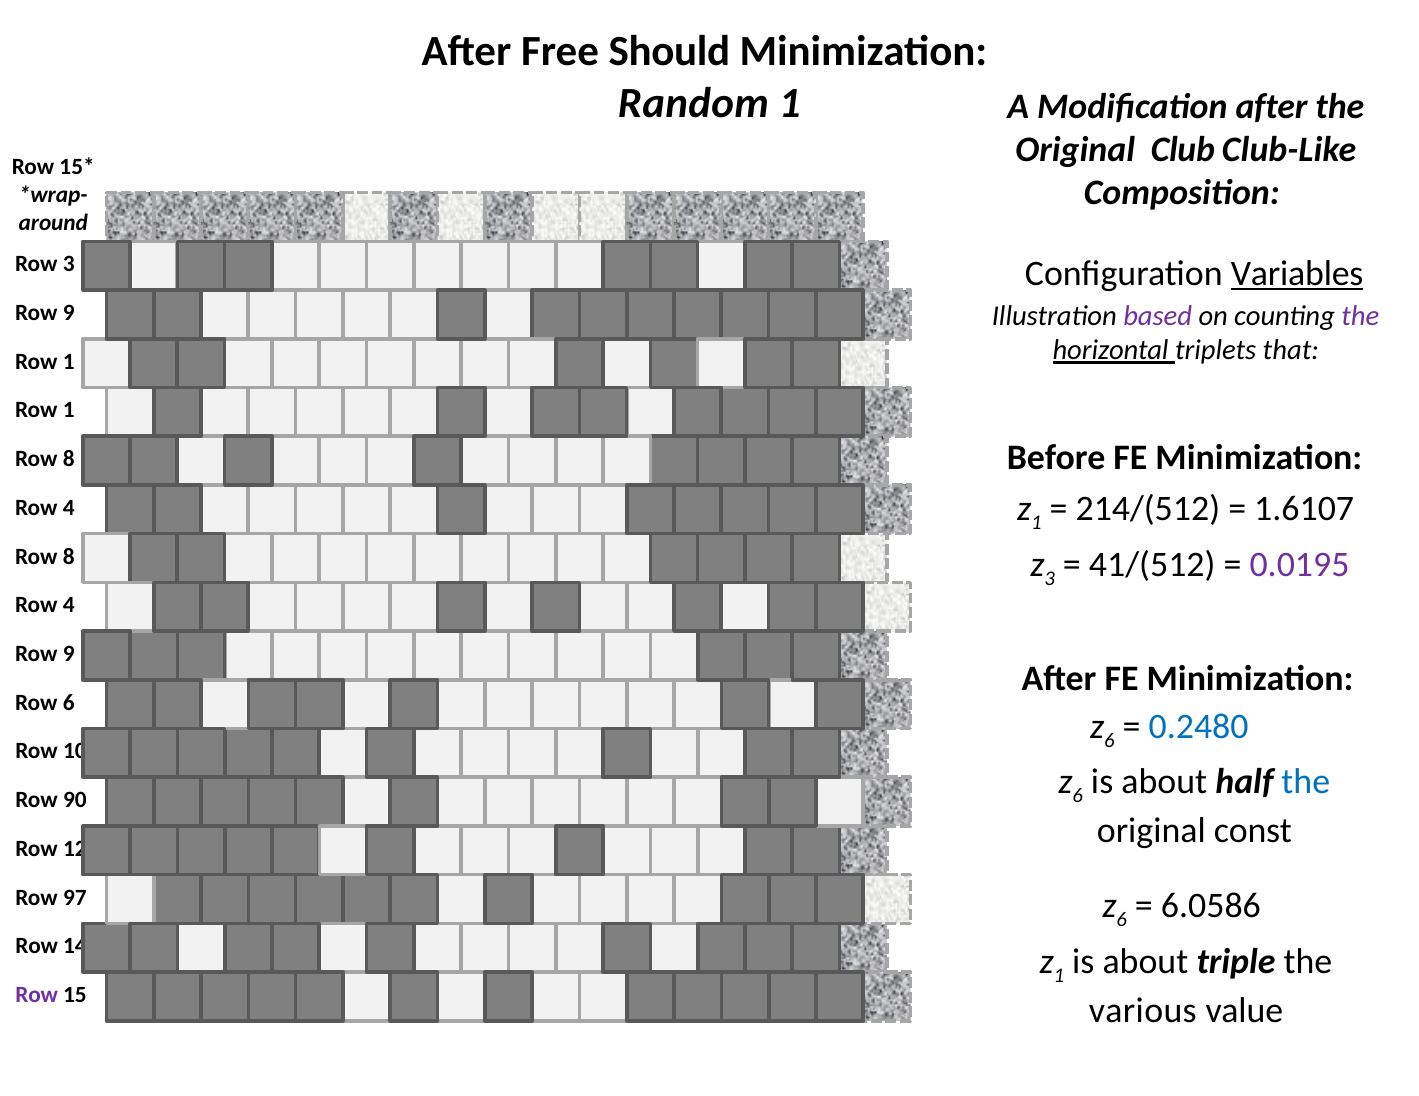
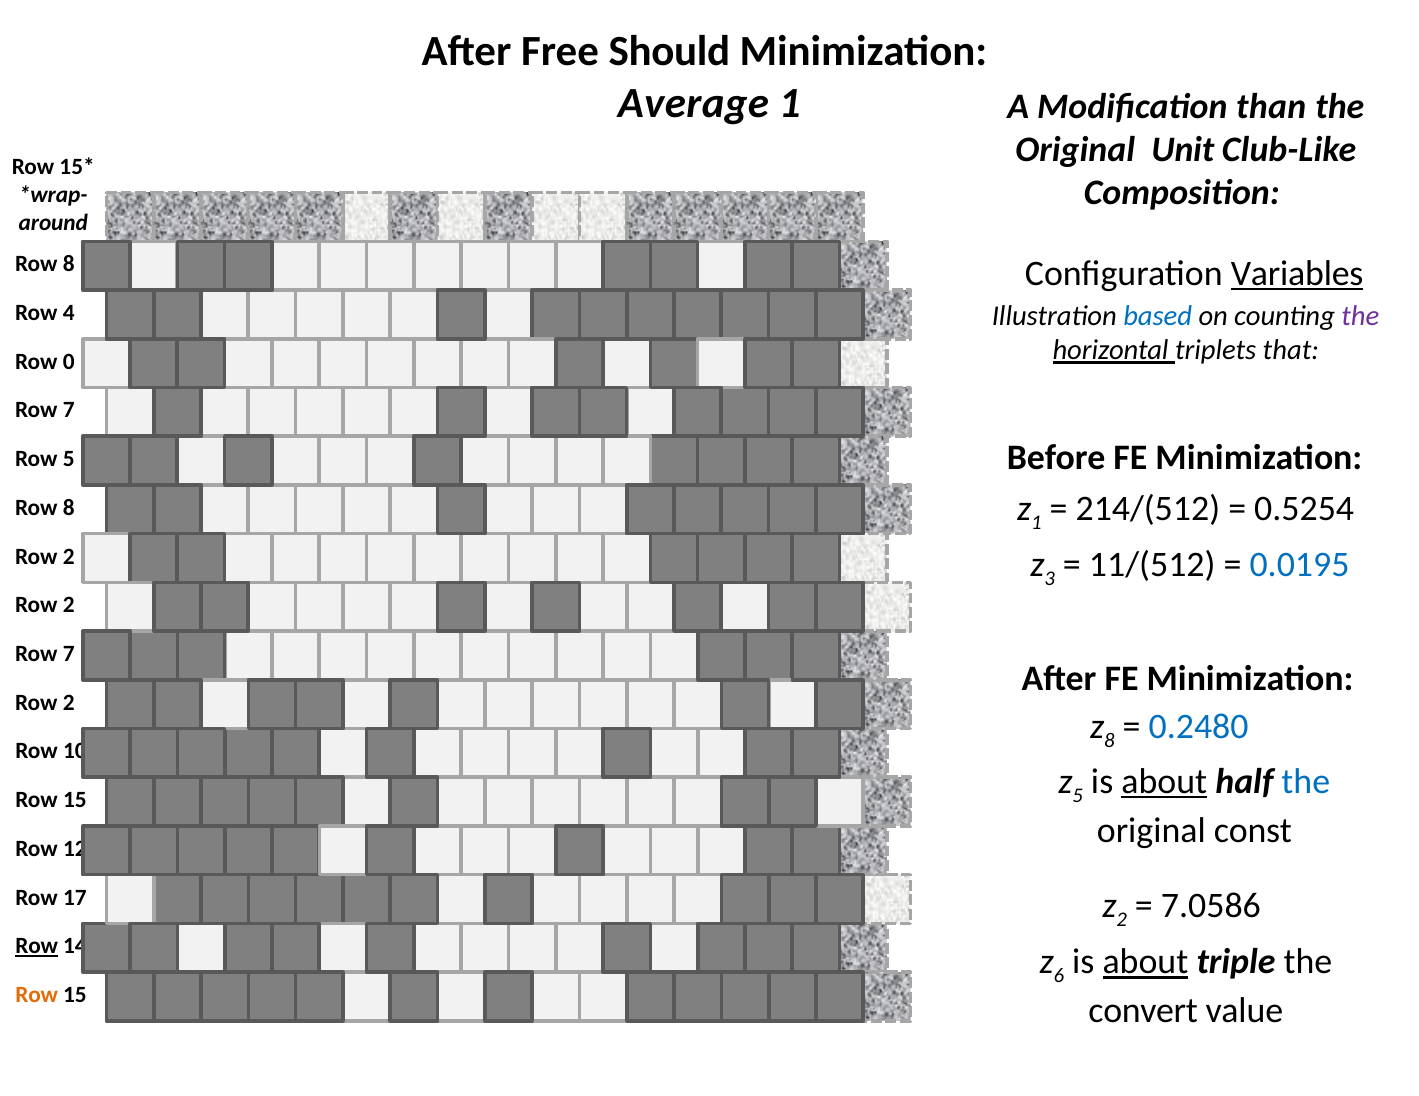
Random: Random -> Average
Modification after: after -> than
Club: Club -> Unit
3 at (69, 264): 3 -> 8
9 at (69, 313): 9 -> 4
based colour: purple -> blue
1 at (69, 362): 1 -> 0
1 at (69, 410): 1 -> 7
8 at (69, 459): 8 -> 5
1.6107: 1.6107 -> 0.5254
4 at (69, 508): 4 -> 8
8 at (69, 557): 8 -> 2
41/(512: 41/(512 -> 11/(512
0.0195 colour: purple -> blue
4 at (69, 605): 4 -> 2
9 at (69, 654): 9 -> 7
6 at (69, 703): 6 -> 2
6 at (1109, 741): 6 -> 8
6 at (1078, 796): 6 -> 5
about at (1164, 782) underline: none -> present
90 at (75, 800): 90 -> 15
97: 97 -> 17
6 at (1122, 920): 6 -> 2
6.0586: 6.0586 -> 7.0586
Row at (37, 947) underline: none -> present
1 at (1059, 976): 1 -> 6
about at (1145, 962) underline: none -> present
Row at (37, 995) colour: purple -> orange
various: various -> convert
